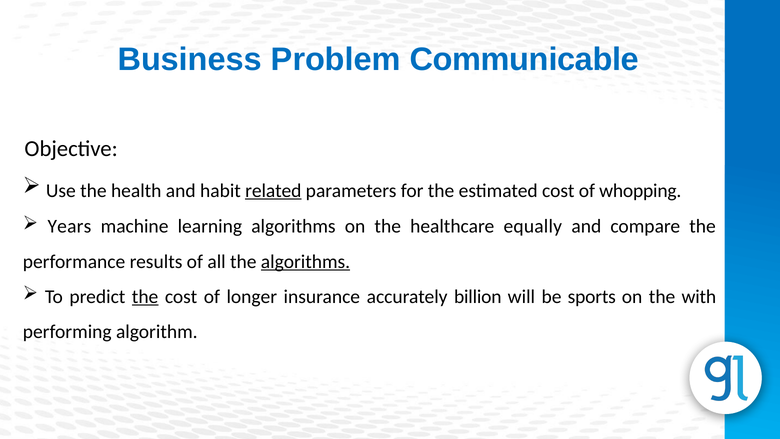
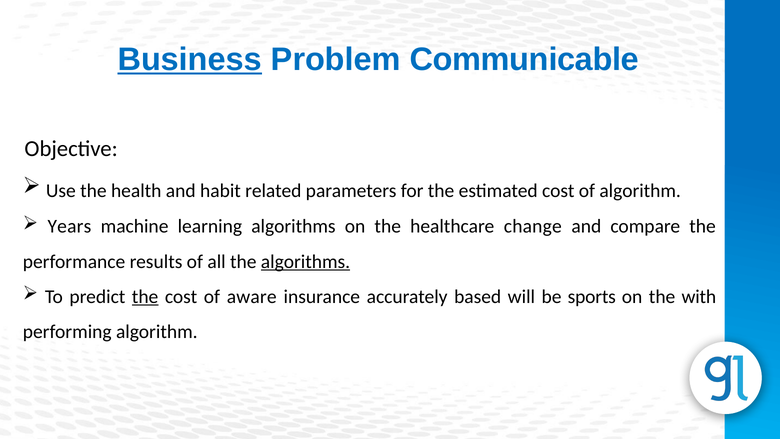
Business underline: none -> present
related underline: present -> none
of whopping: whopping -> algorithm
equally: equally -> change
longer: longer -> aware
billion: billion -> based
